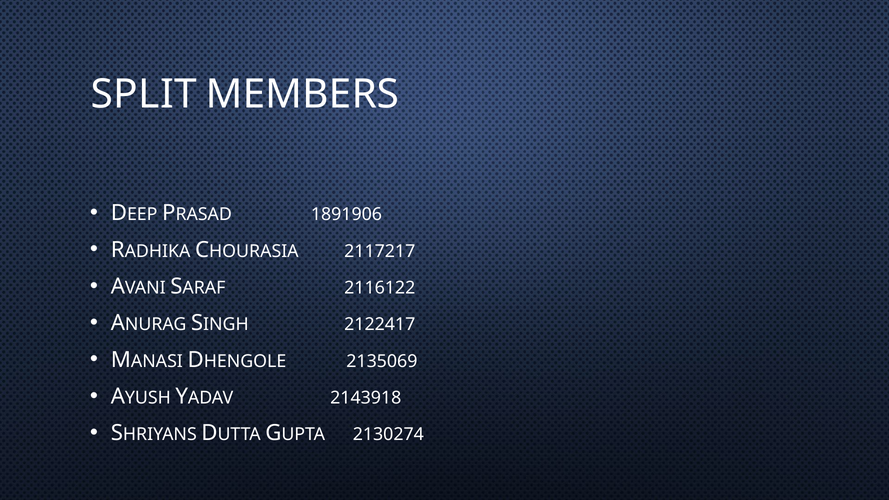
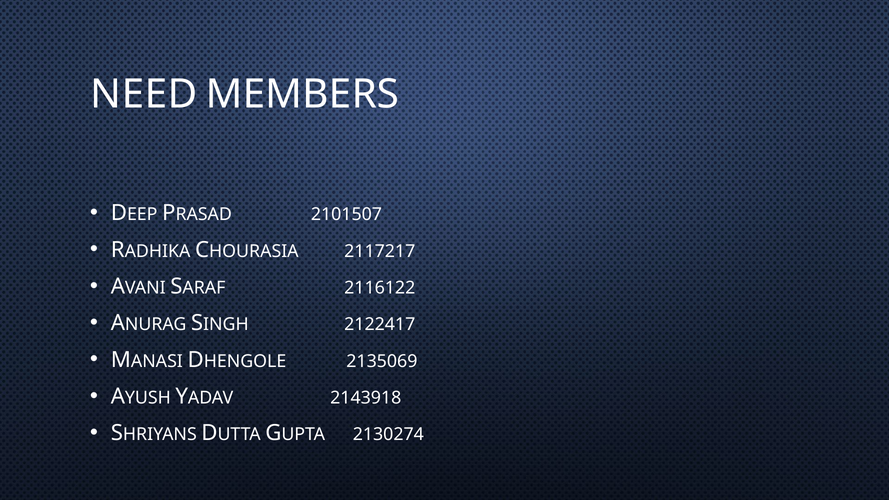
SPLIT: SPLIT -> NEED
1891906: 1891906 -> 2101507
